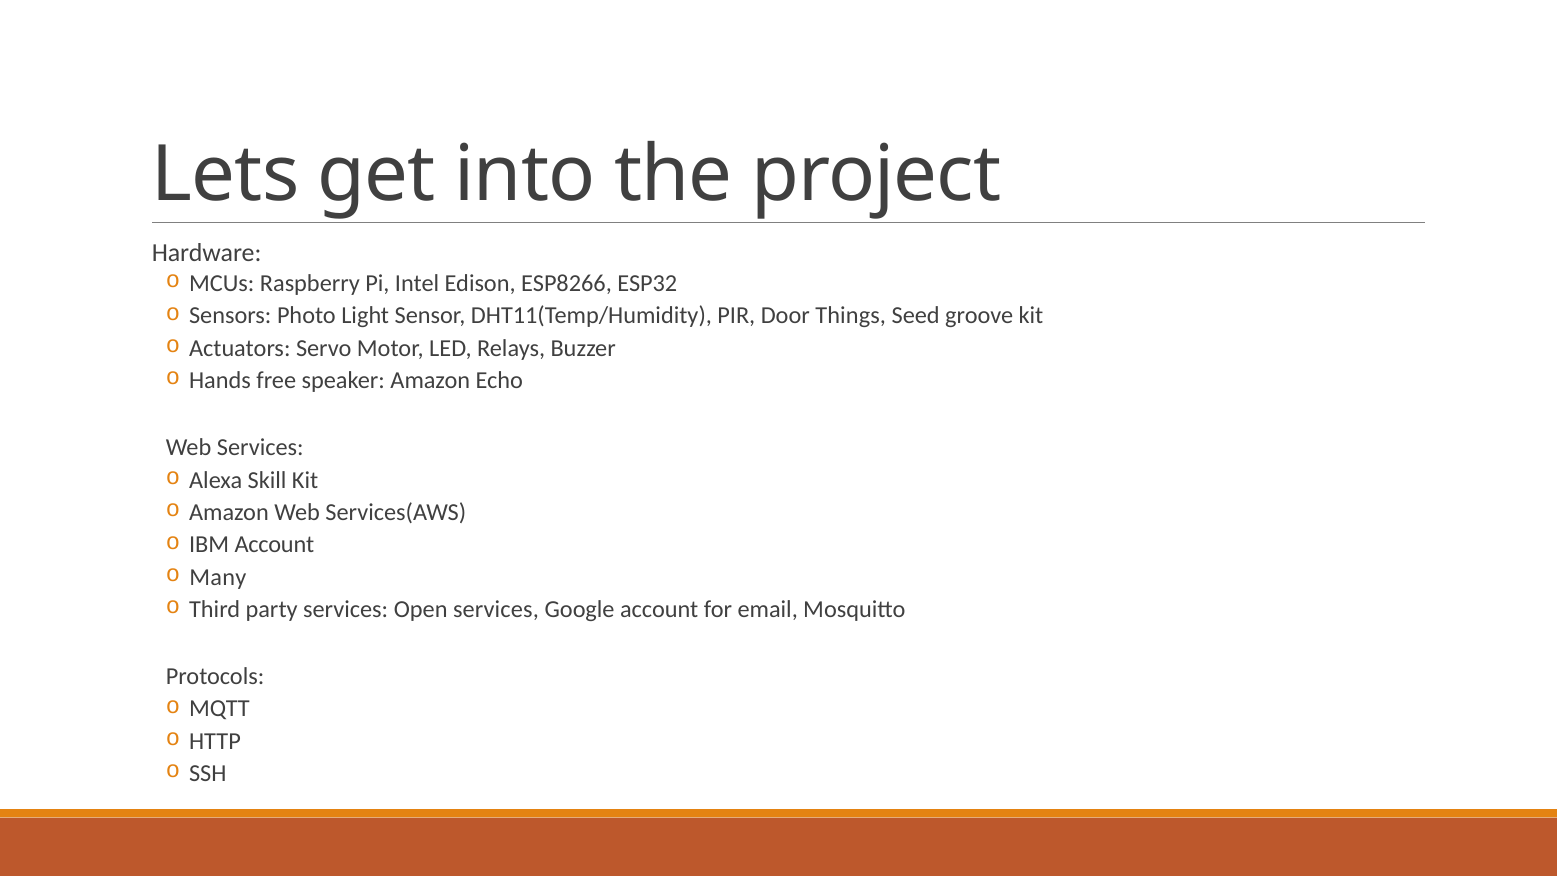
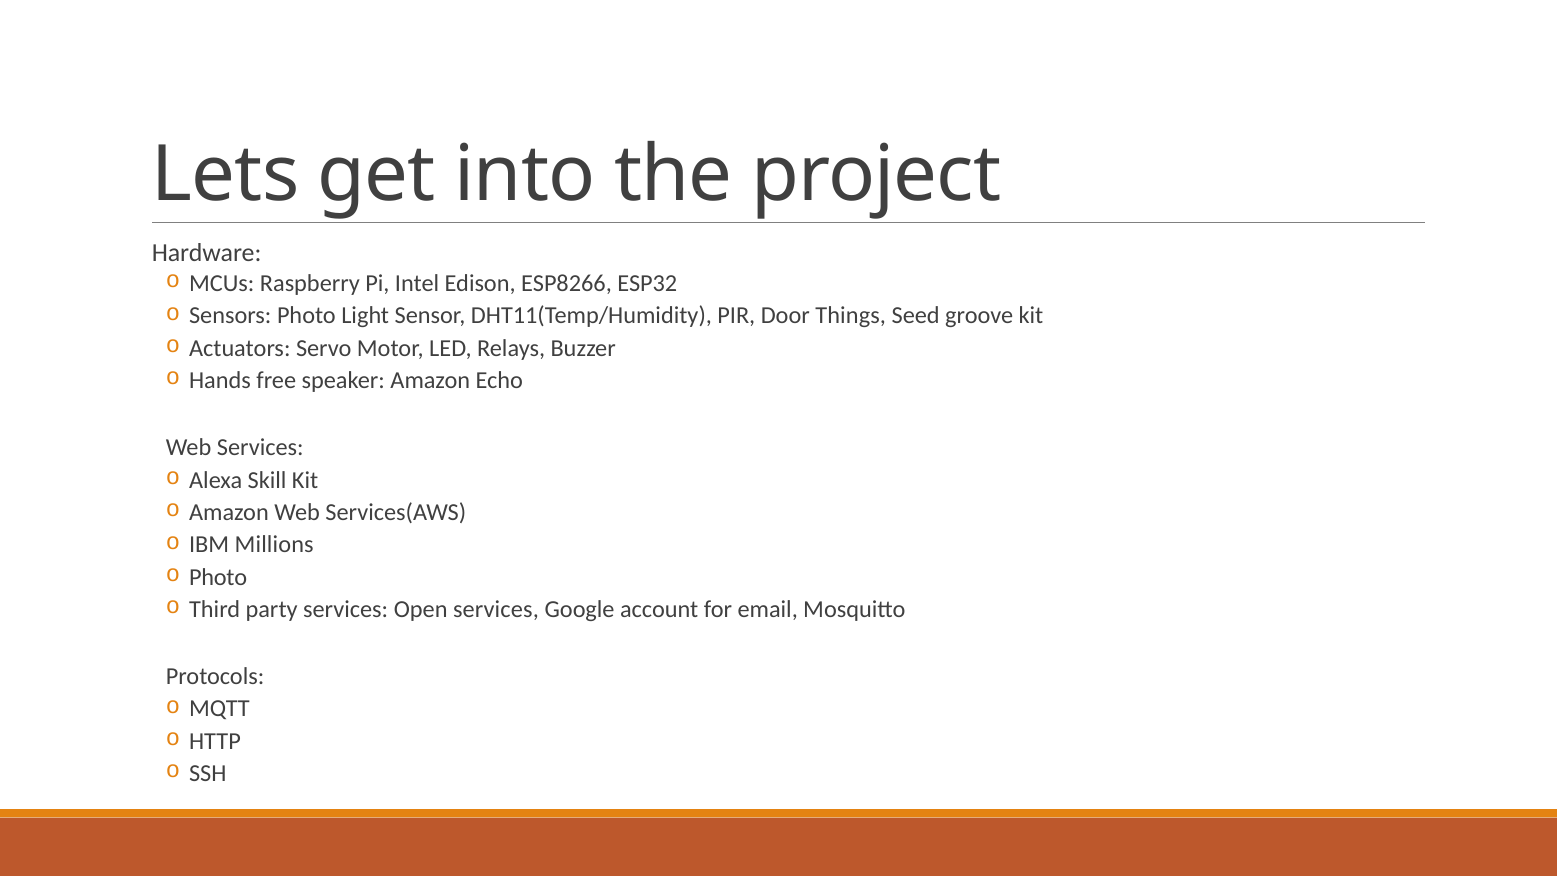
IBM Account: Account -> Millions
Many at (218, 577): Many -> Photo
